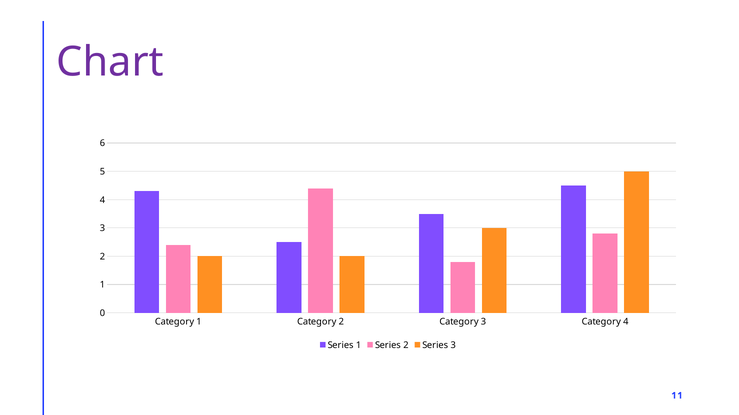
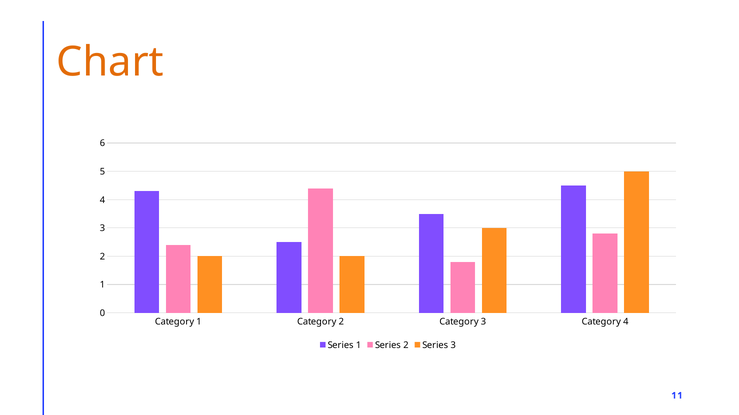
Chart colour: purple -> orange
